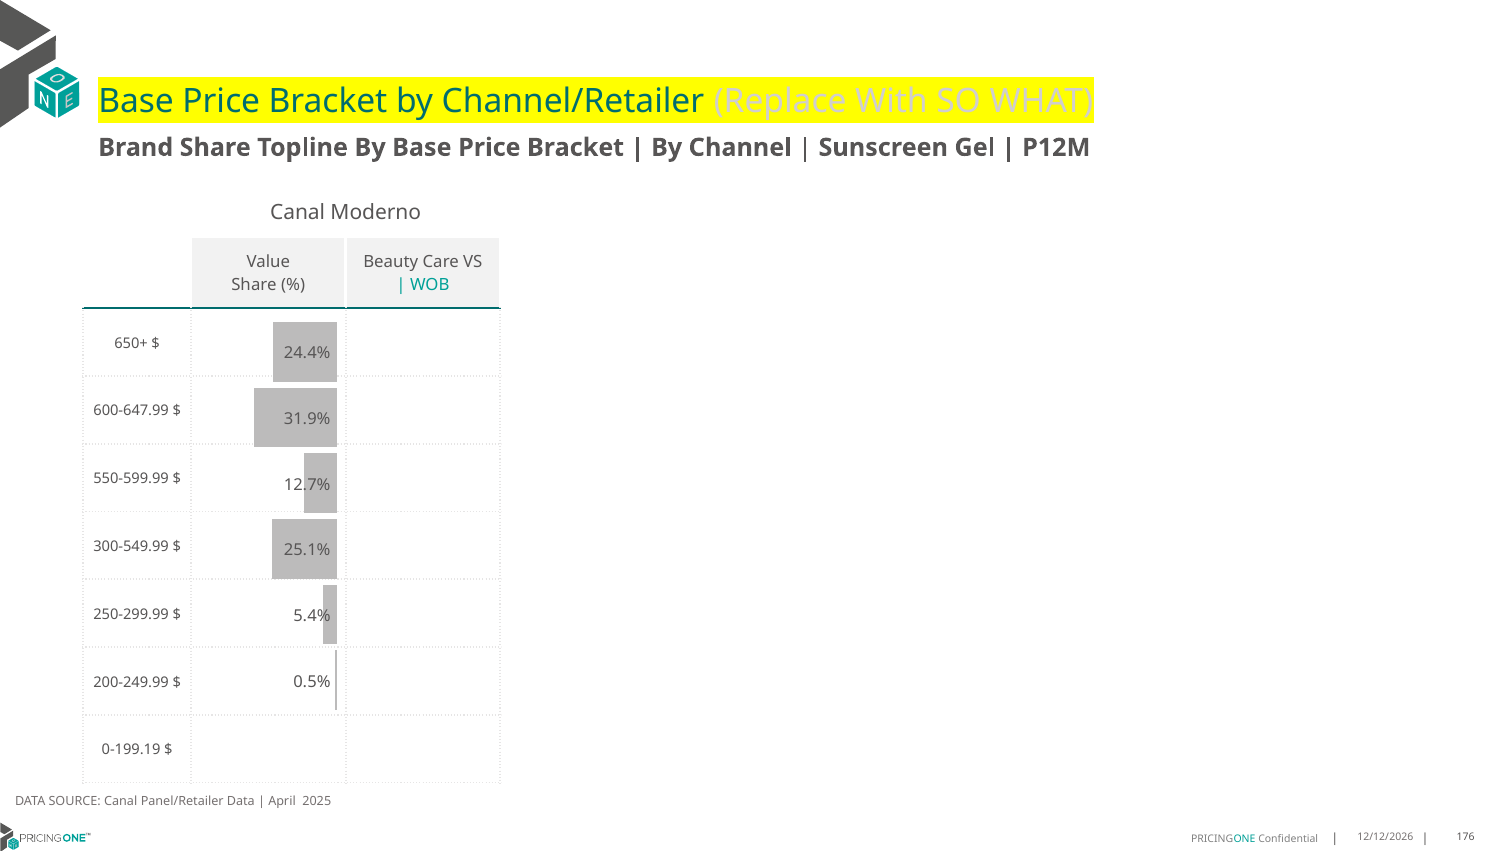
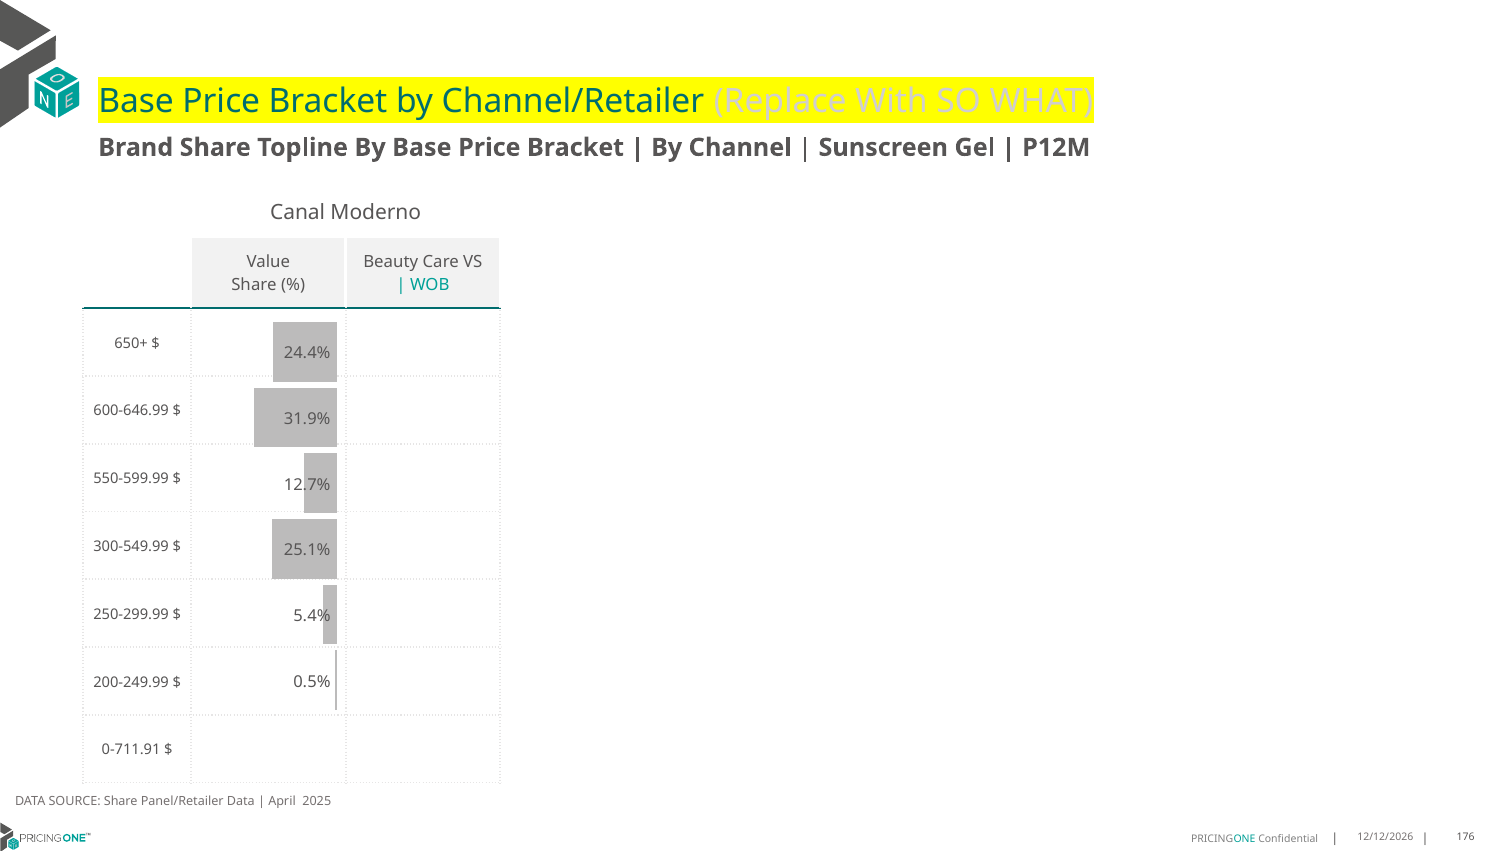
600-647.99: 600-647.99 -> 600-646.99
0-199.19: 0-199.19 -> 0-711.91
SOURCE Canal: Canal -> Share
